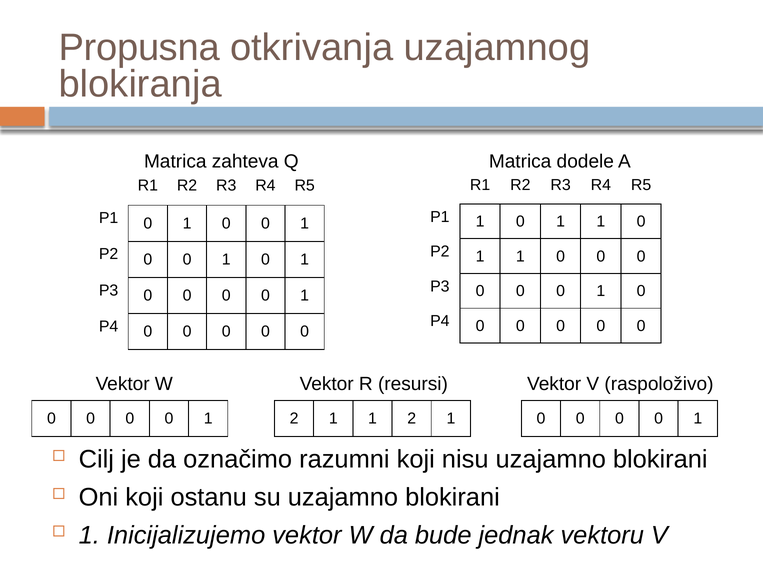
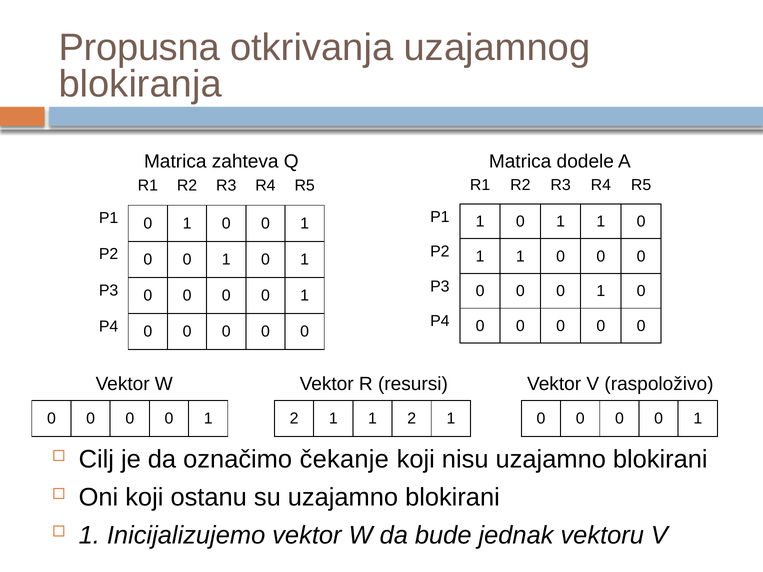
razumni: razumni -> čekanje
